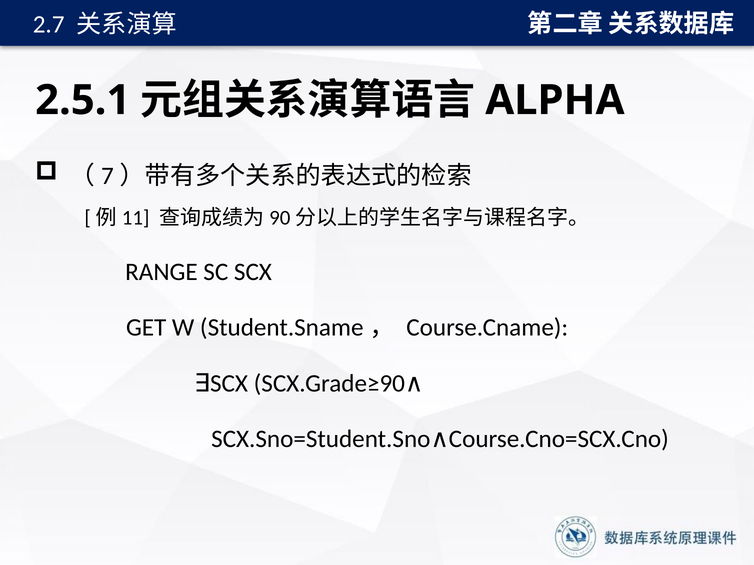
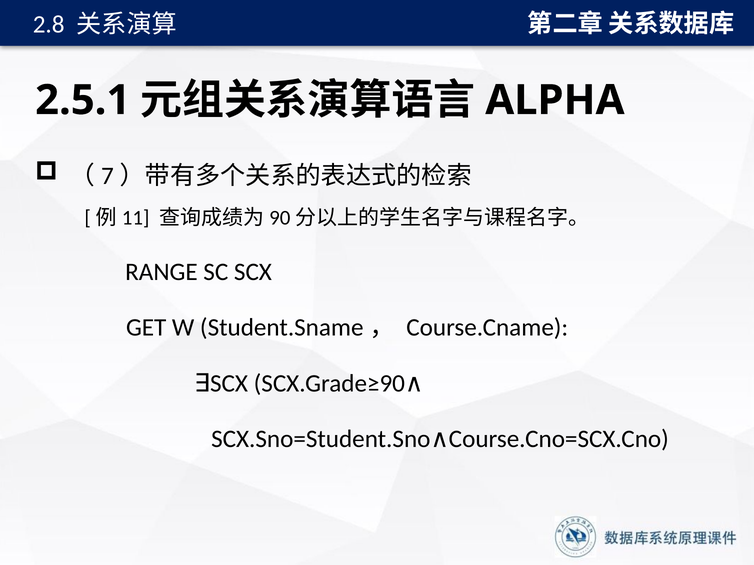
2.7: 2.7 -> 2.8
